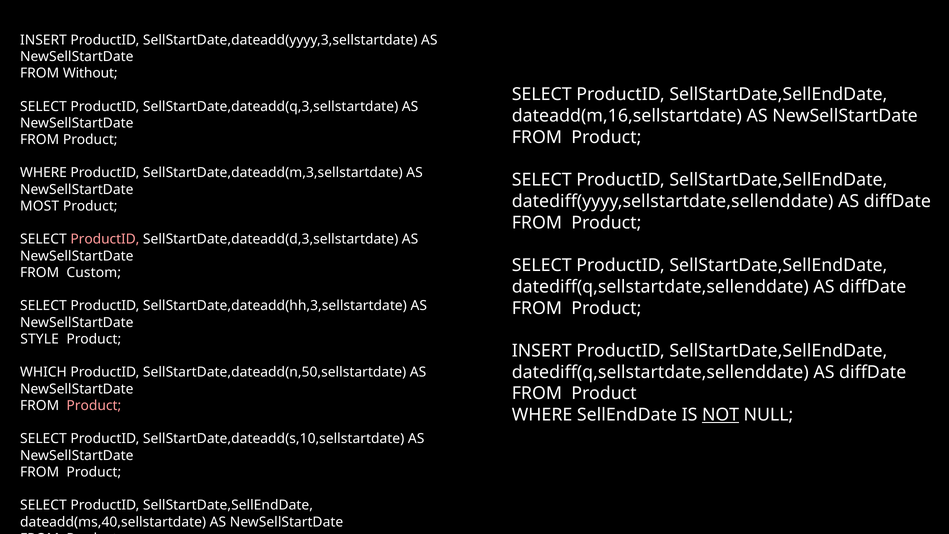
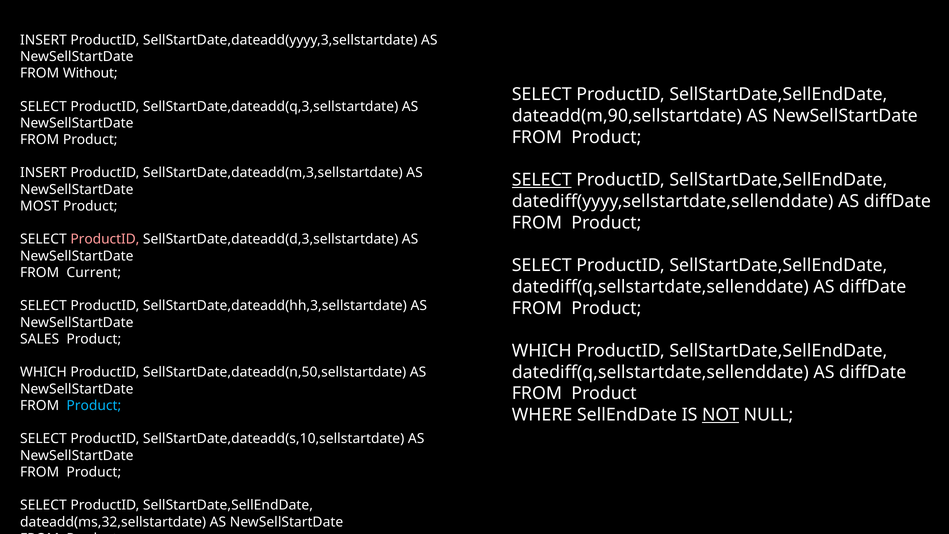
dateadd(m,16,sellstartdate: dateadd(m,16,sellstartdate -> dateadd(m,90,sellstartdate
WHERE at (43, 173): WHERE -> INSERT
SELECT at (542, 180) underline: none -> present
Custom: Custom -> Current
STYLE: STYLE -> SALES
INSERT at (542, 351): INSERT -> WHICH
Product at (94, 405) colour: pink -> light blue
dateadd(ms,40,sellstartdate: dateadd(ms,40,sellstartdate -> dateadd(ms,32,sellstartdate
